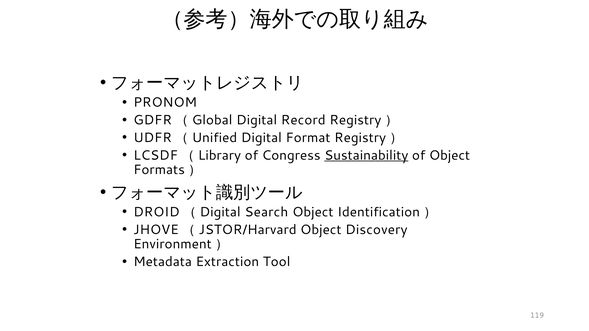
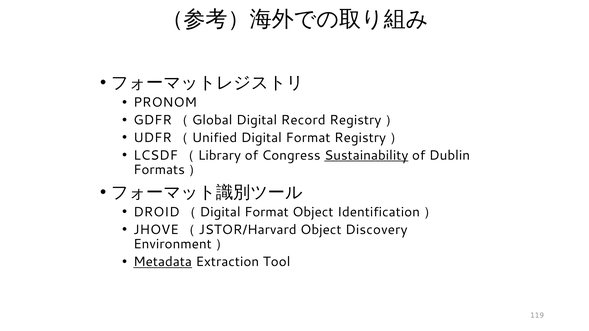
of Object: Object -> Dublin
DROID（Digital Search: Search -> Format
Metadata underline: none -> present
